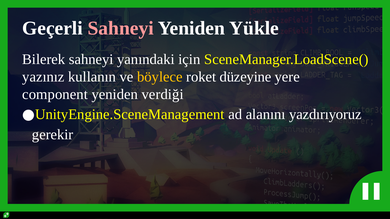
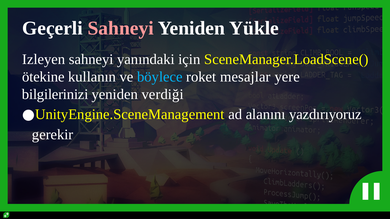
Bilerek: Bilerek -> Izleyen
yazınız: yazınız -> ötekine
böylece colour: yellow -> light blue
düzeyine: düzeyine -> mesajlar
component: component -> bilgilerinizi
